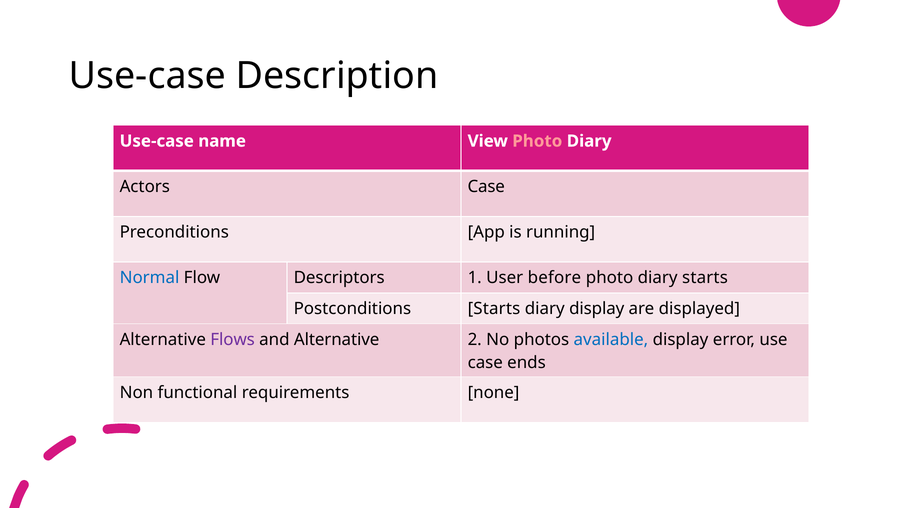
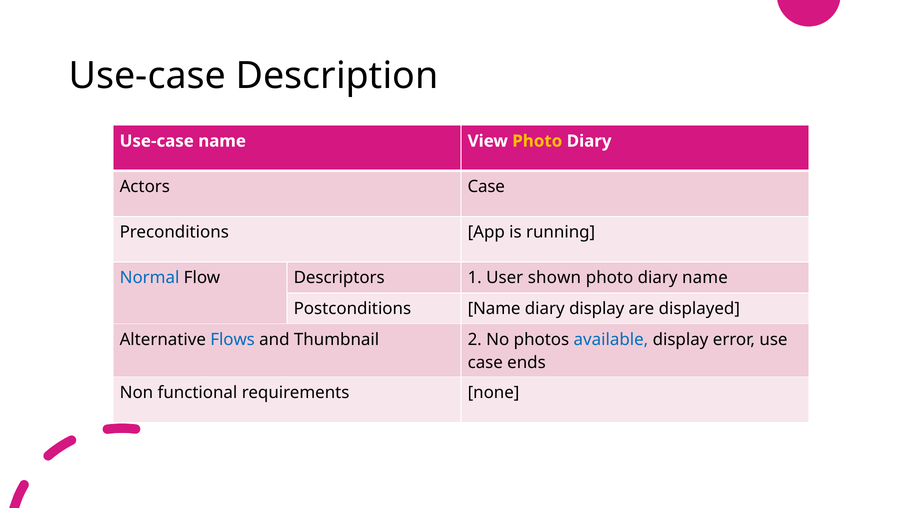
Photo at (537, 141) colour: pink -> yellow
before: before -> shown
diary starts: starts -> name
Postconditions Starts: Starts -> Name
Flows colour: purple -> blue
and Alternative: Alternative -> Thumbnail
